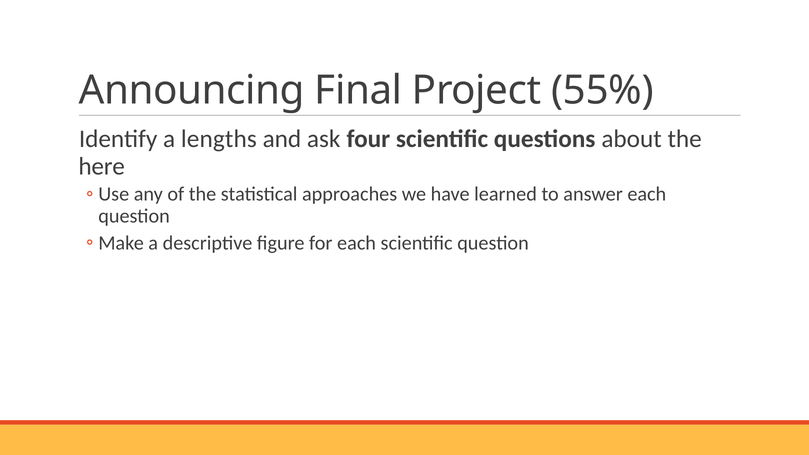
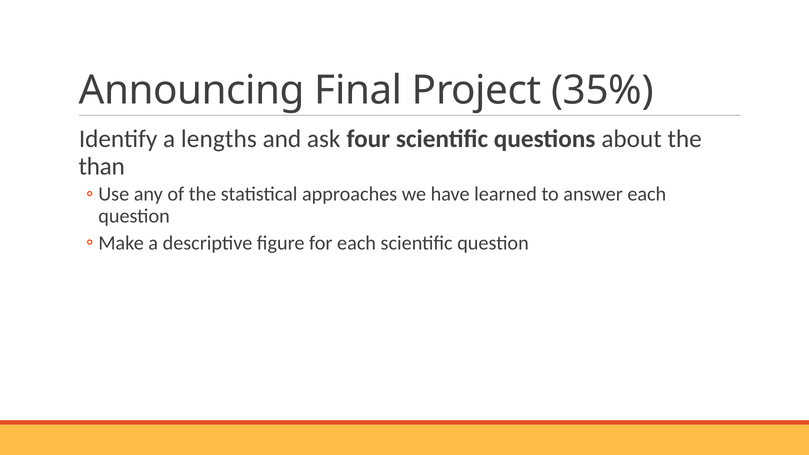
55%: 55% -> 35%
here: here -> than
